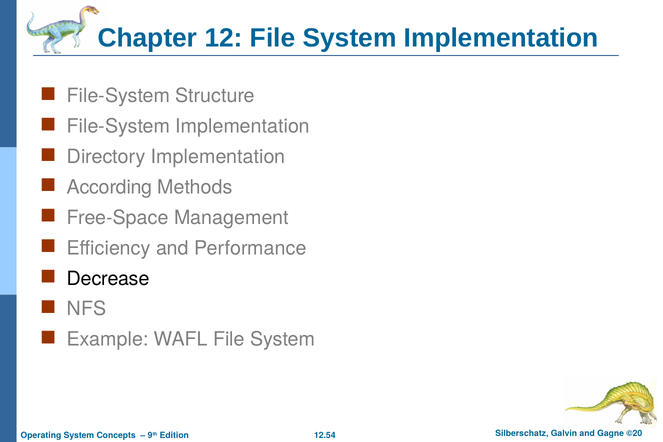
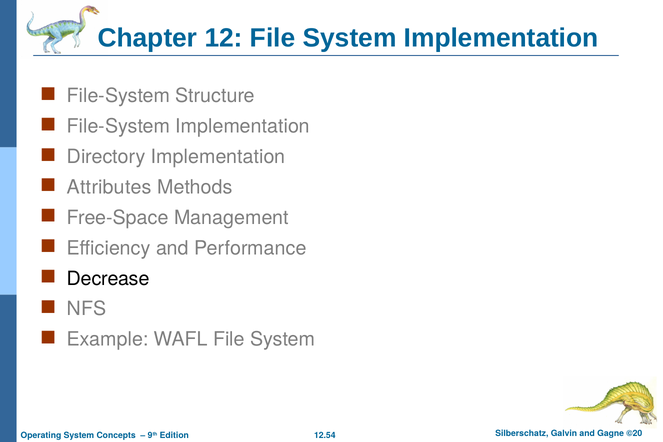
According: According -> Attributes
